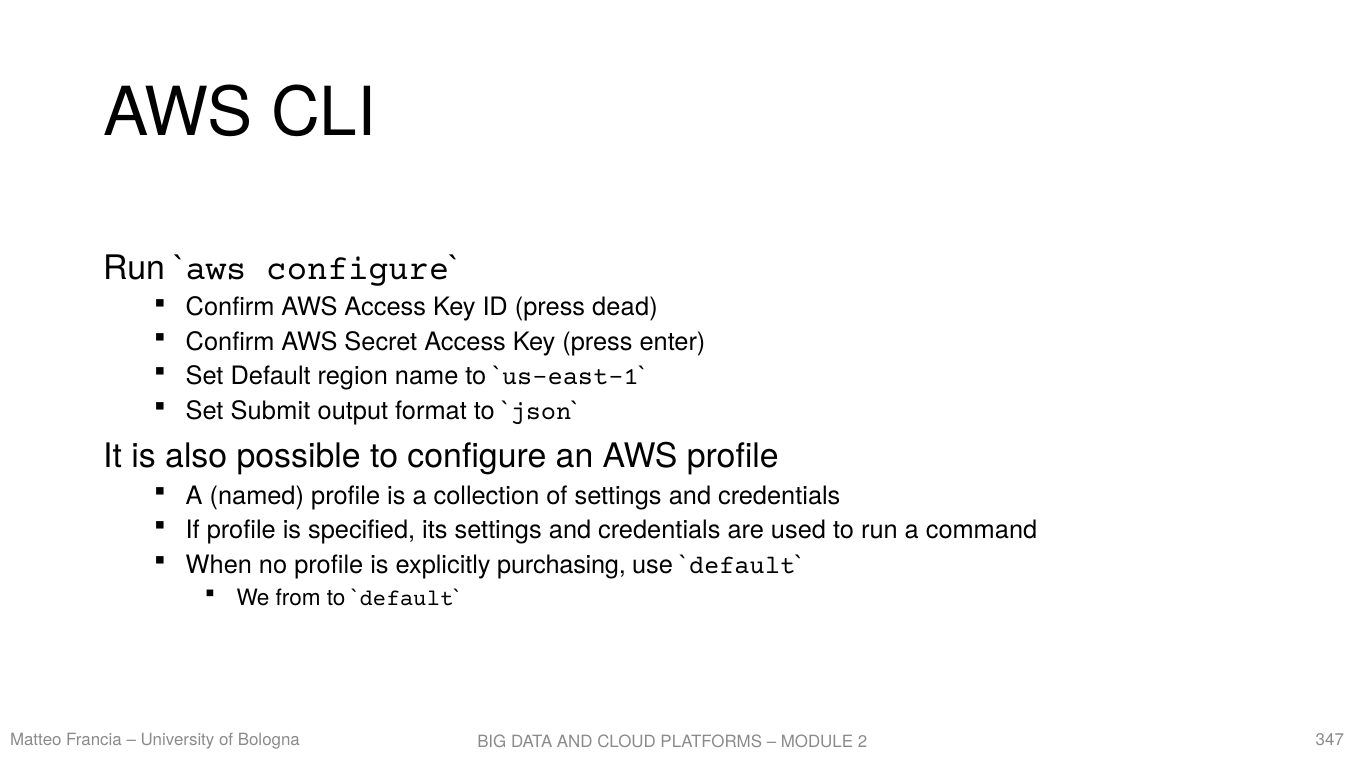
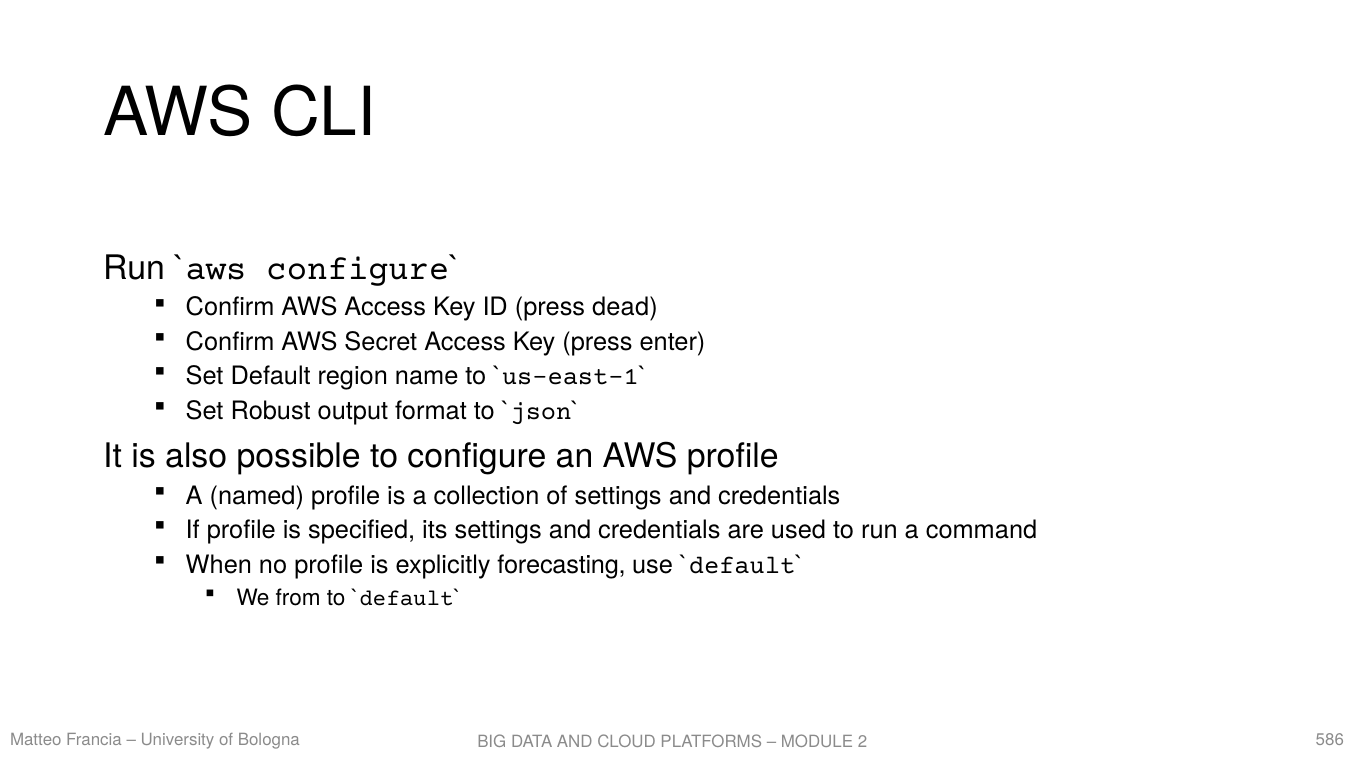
Submit: Submit -> Robust
purchasing: purchasing -> forecasting
347: 347 -> 586
